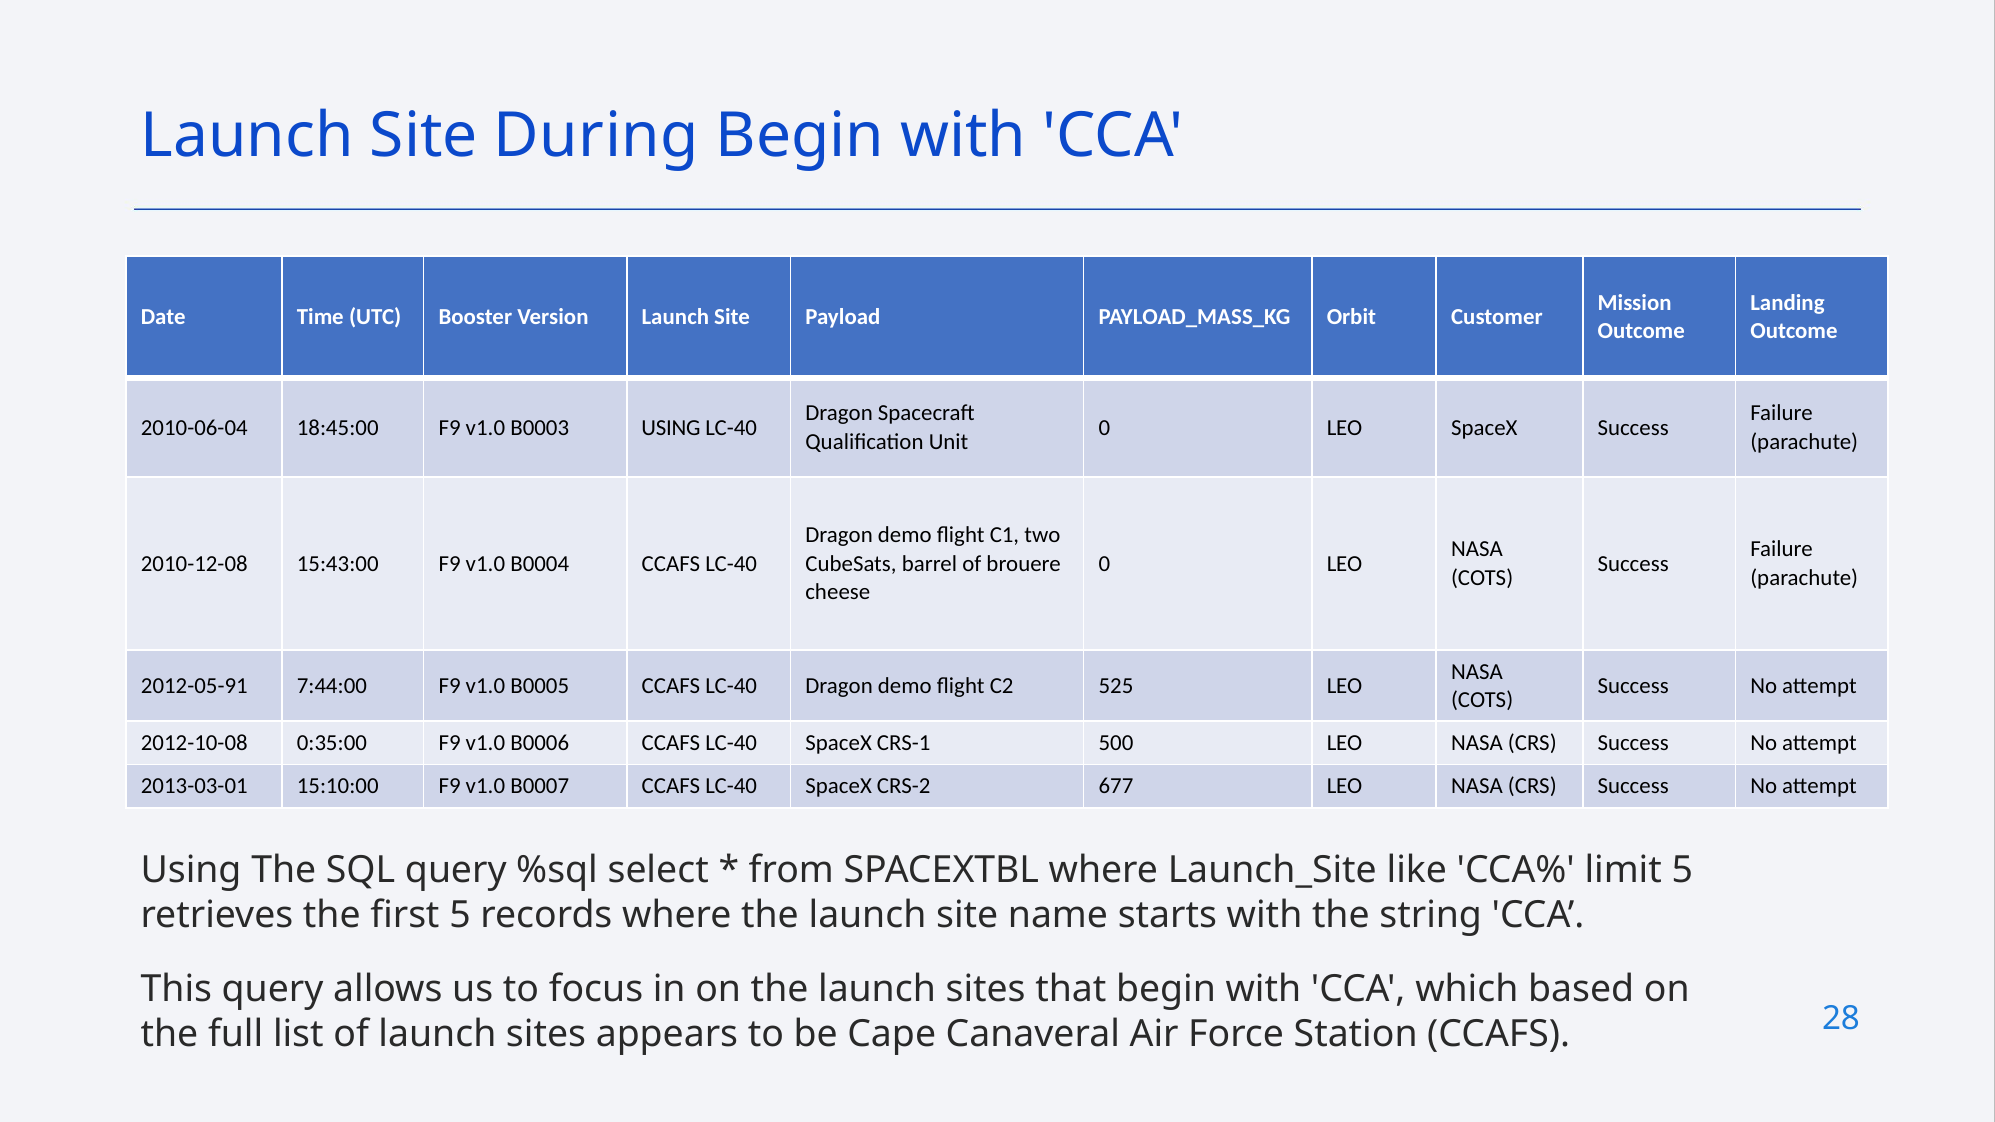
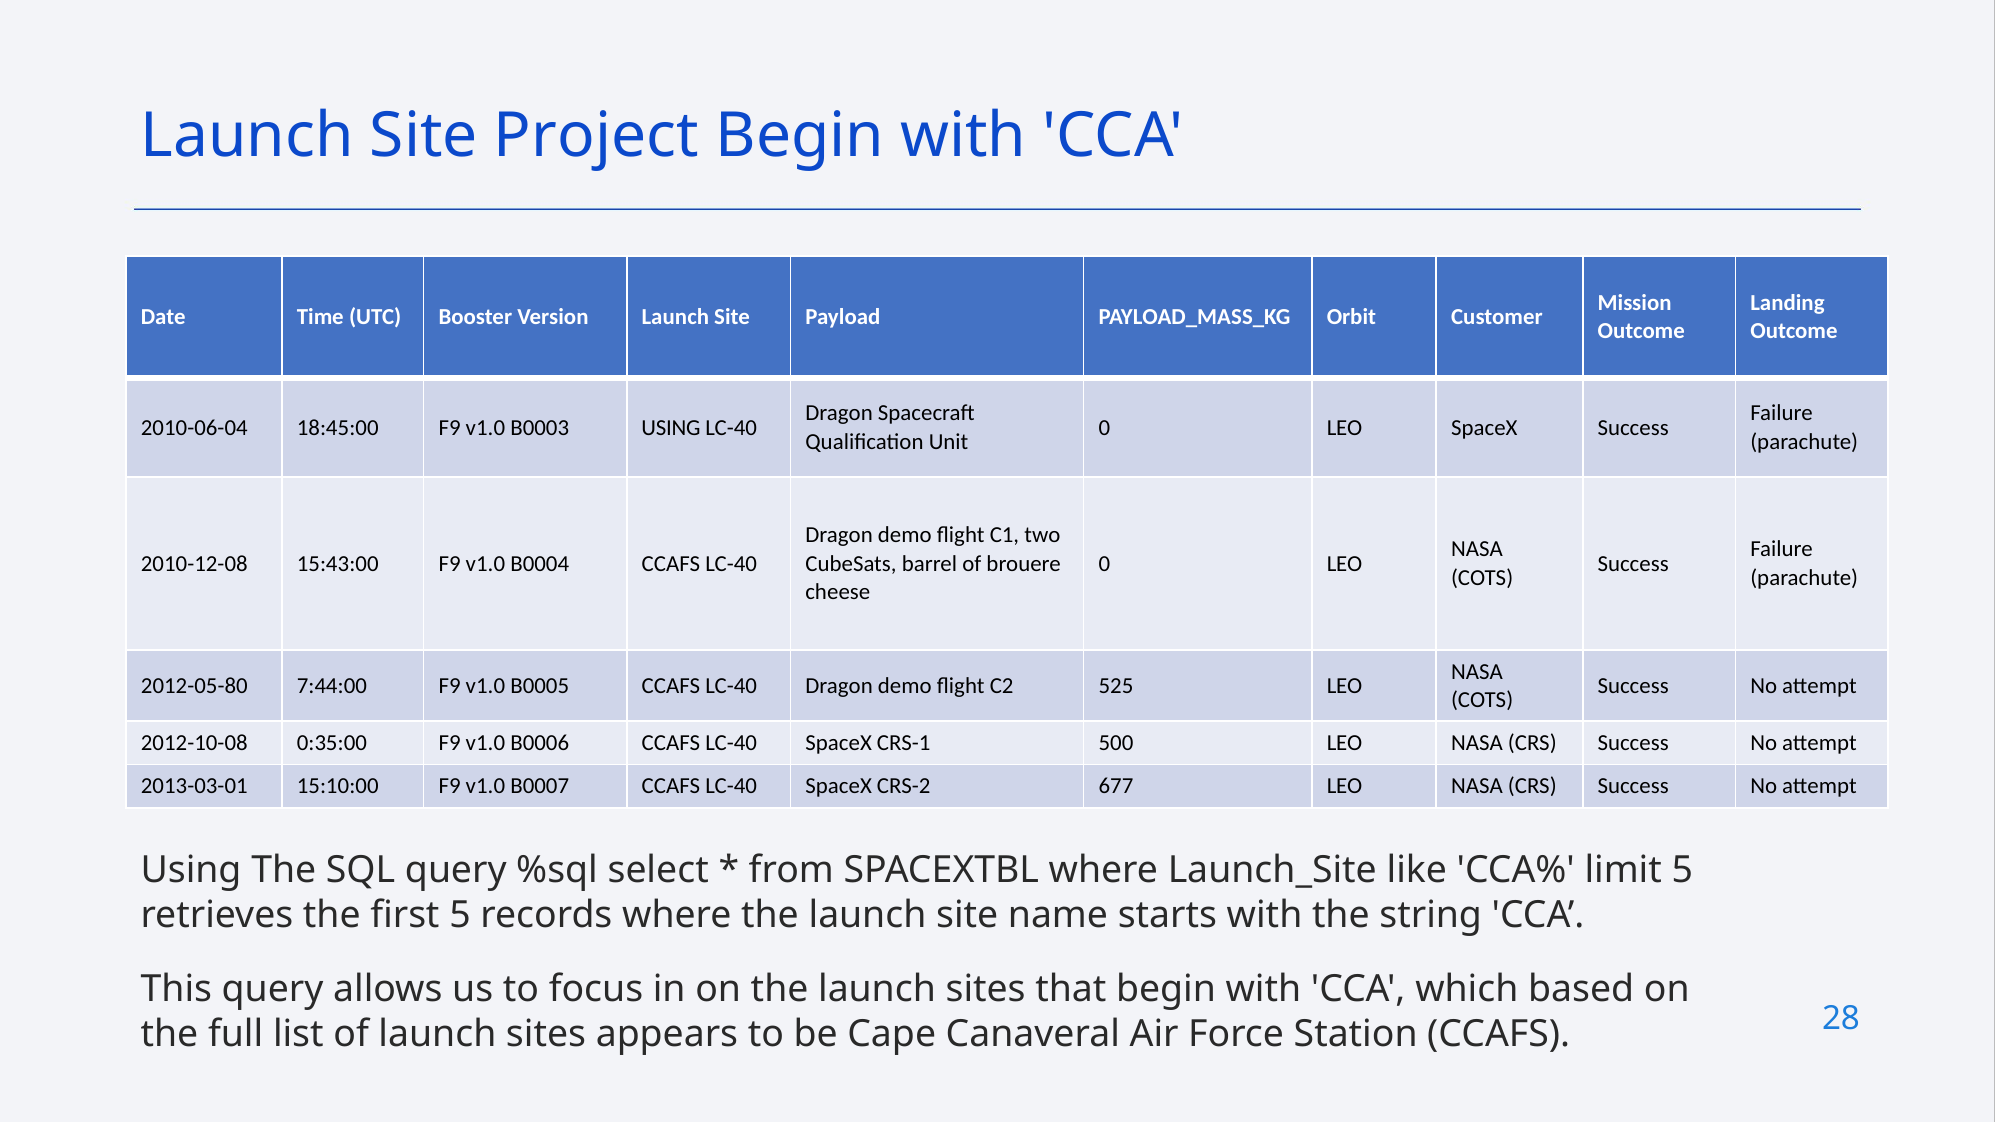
During: During -> Project
2012-05-91: 2012-05-91 -> 2012-05-80
